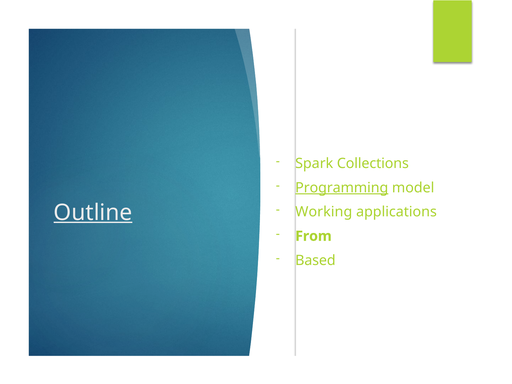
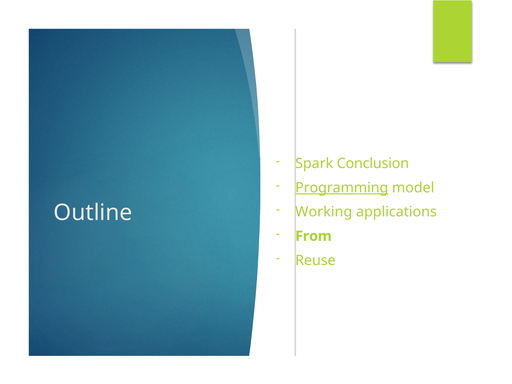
Collections: Collections -> Conclusion
Outline underline: present -> none
Based: Based -> Reuse
